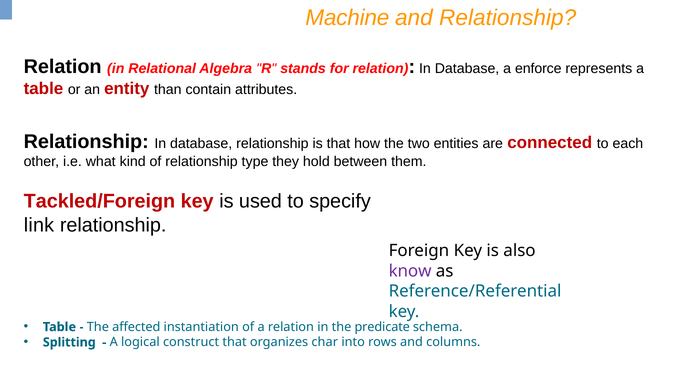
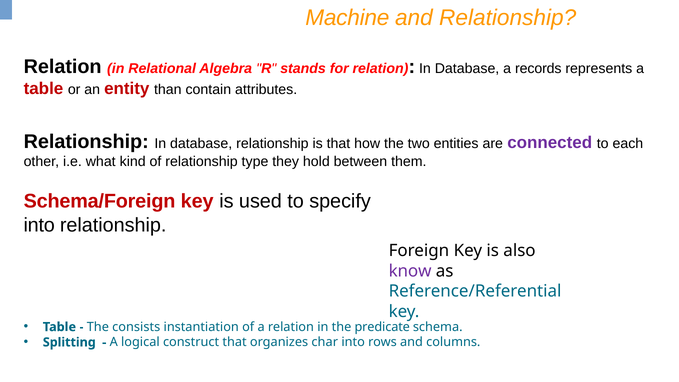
enforce: enforce -> records
connected colour: red -> purple
Tackled/Foreign: Tackled/Foreign -> Schema/Foreign
link at (39, 225): link -> into
affected: affected -> consists
